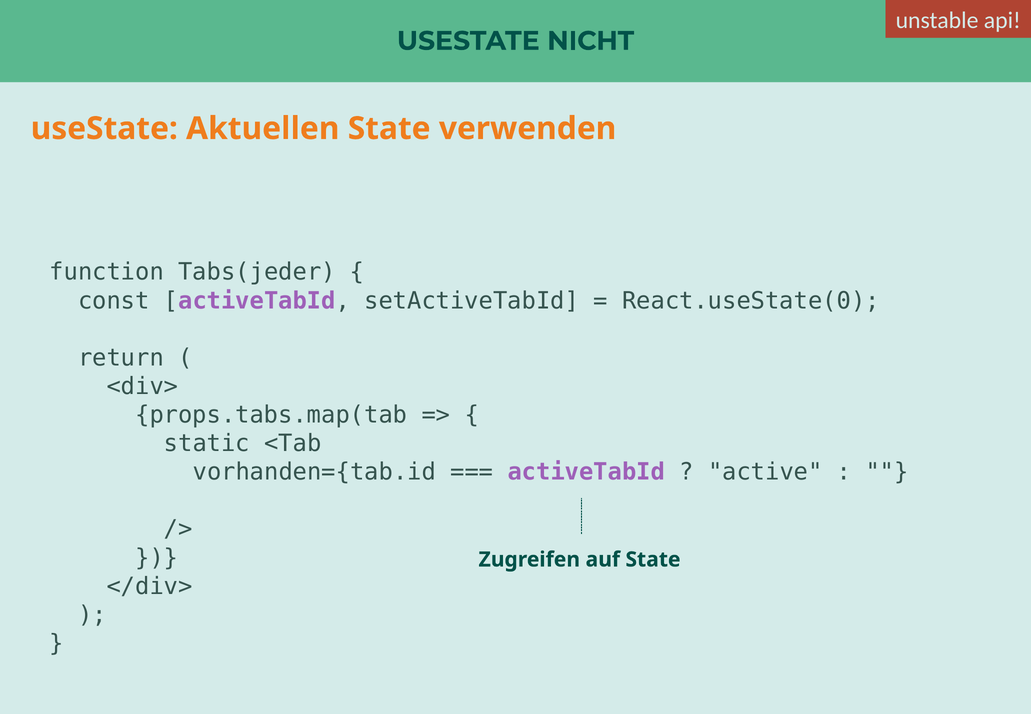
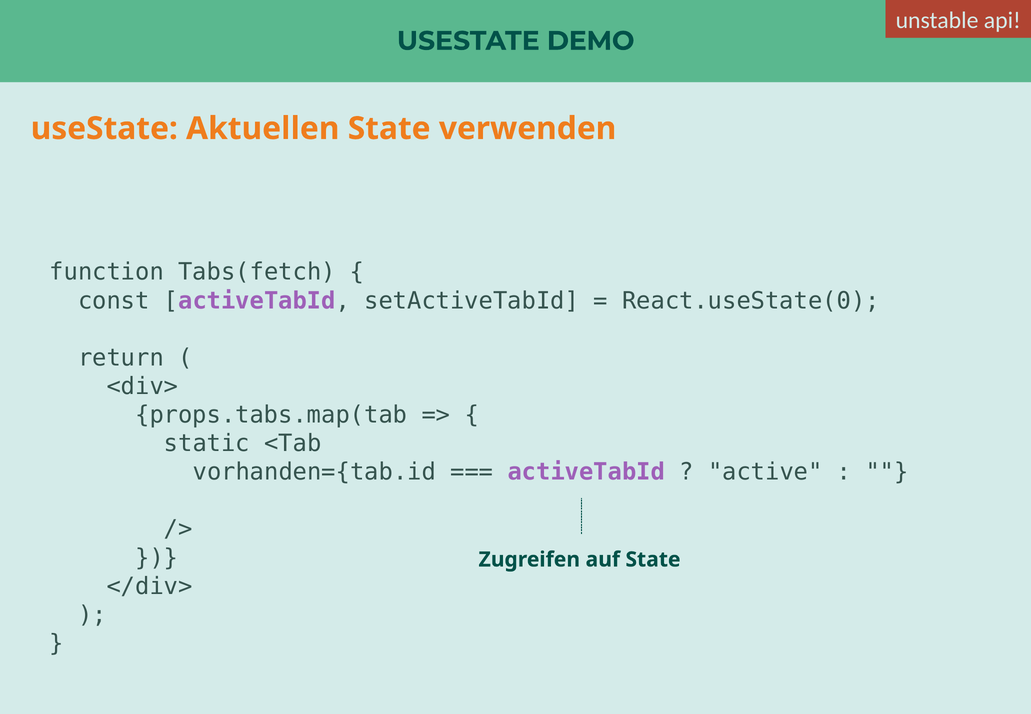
NICHT: NICHT -> DEMO
Tabs(jeder: Tabs(jeder -> Tabs(fetch
